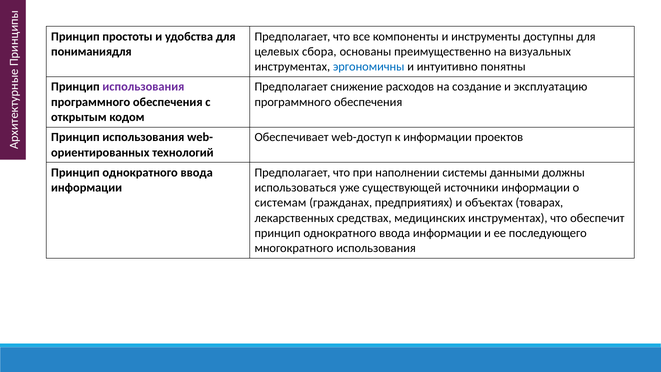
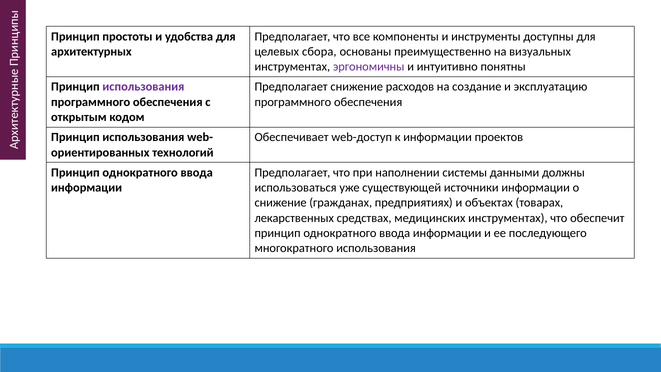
пониманиядля: пониманиядля -> архитектурных
эргономичны colour: blue -> purple
системам at (280, 203): системам -> снижение
